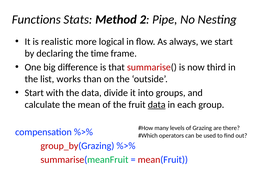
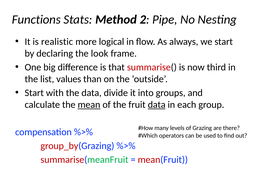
time: time -> look
works: works -> values
mean underline: none -> present
